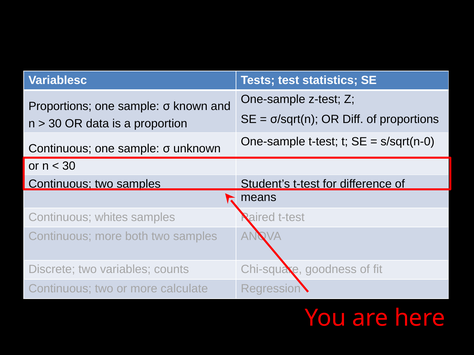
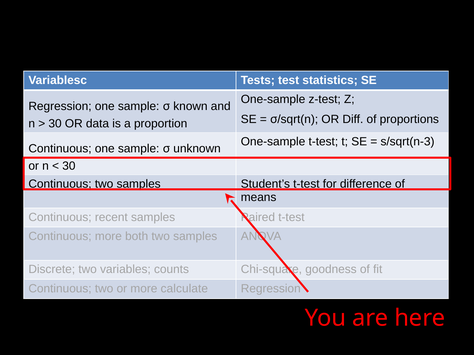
Proportions at (60, 106): Proportions -> Regression
s/sqrt(n-0: s/sqrt(n-0 -> s/sqrt(n-3
whites: whites -> recent
